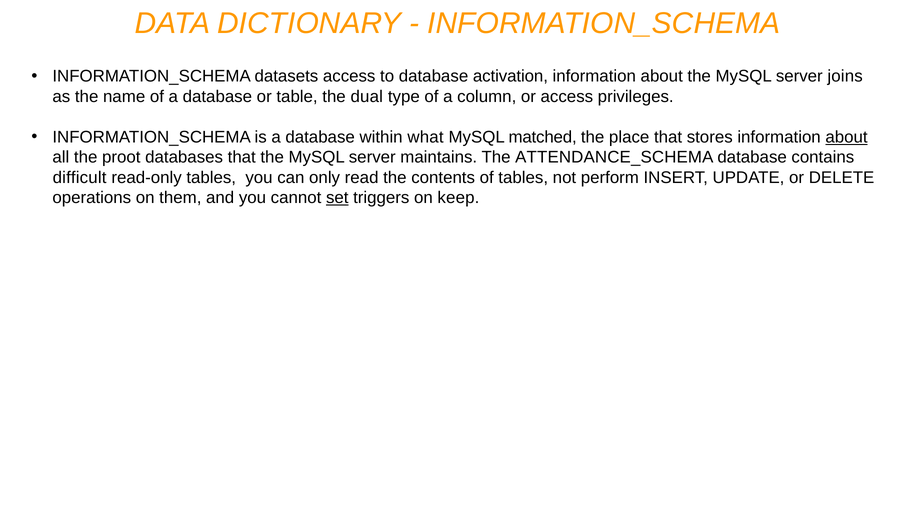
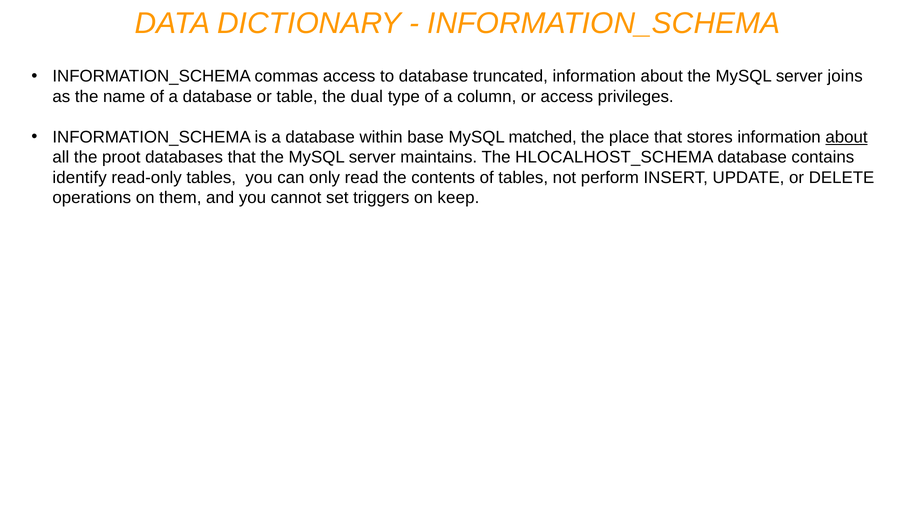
datasets: datasets -> commas
activation: activation -> truncated
what: what -> base
ATTENDANCE_SCHEMA: ATTENDANCE_SCHEMA -> HLOCALHOST_SCHEMA
difficult: difficult -> identify
set underline: present -> none
